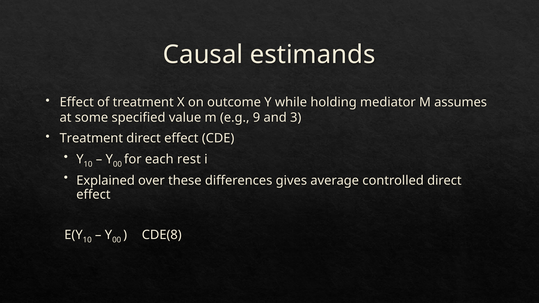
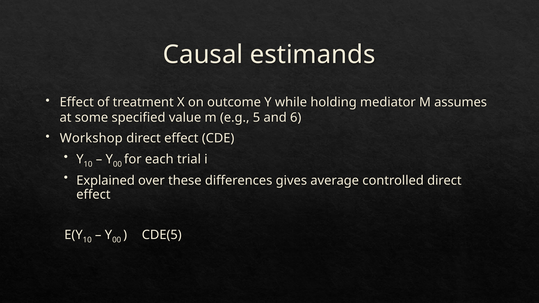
9: 9 -> 5
3: 3 -> 6
Treatment at (91, 138): Treatment -> Workshop
rest: rest -> trial
CDE(8: CDE(8 -> CDE(5
